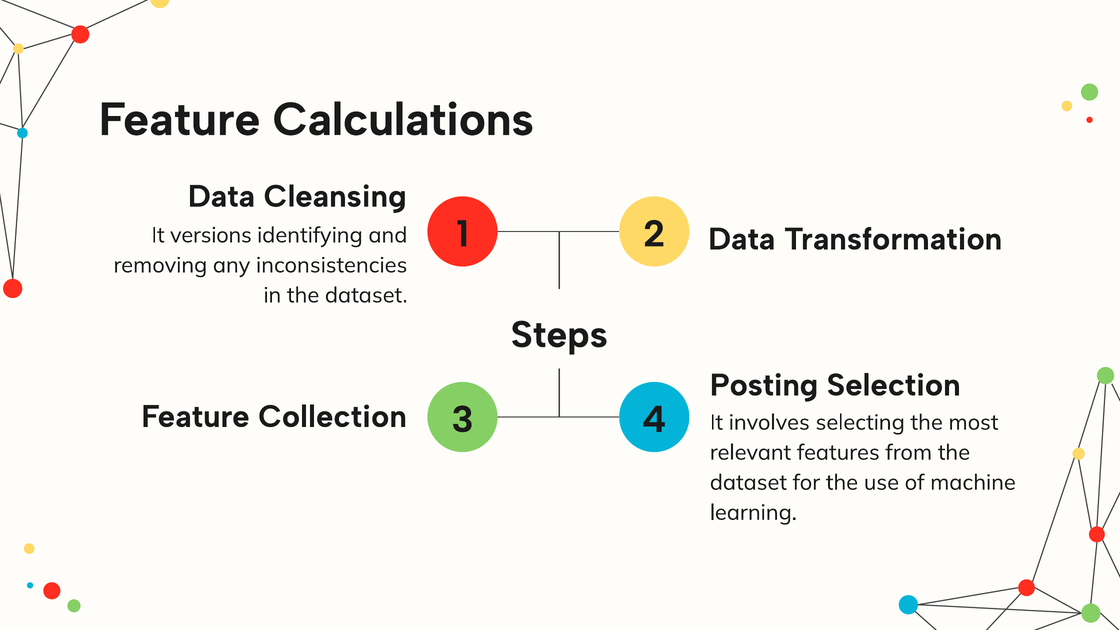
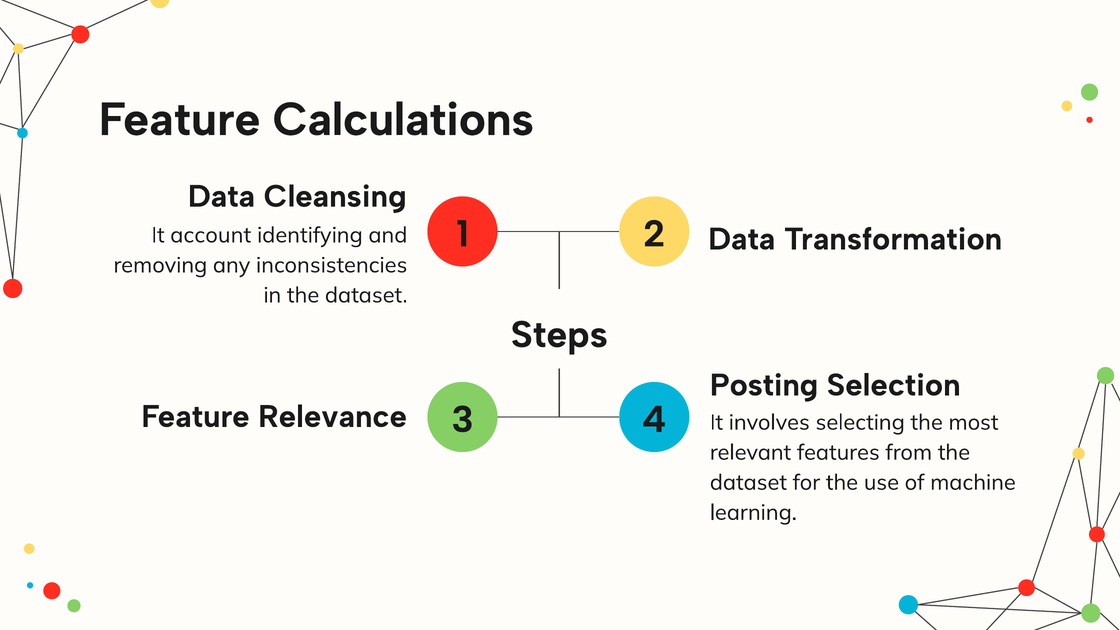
versions: versions -> account
Collection: Collection -> Relevance
